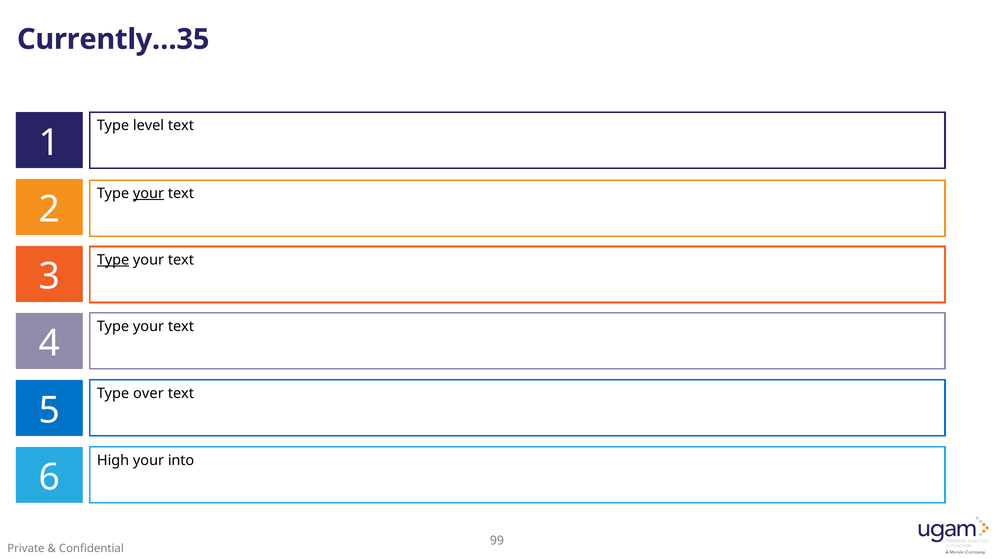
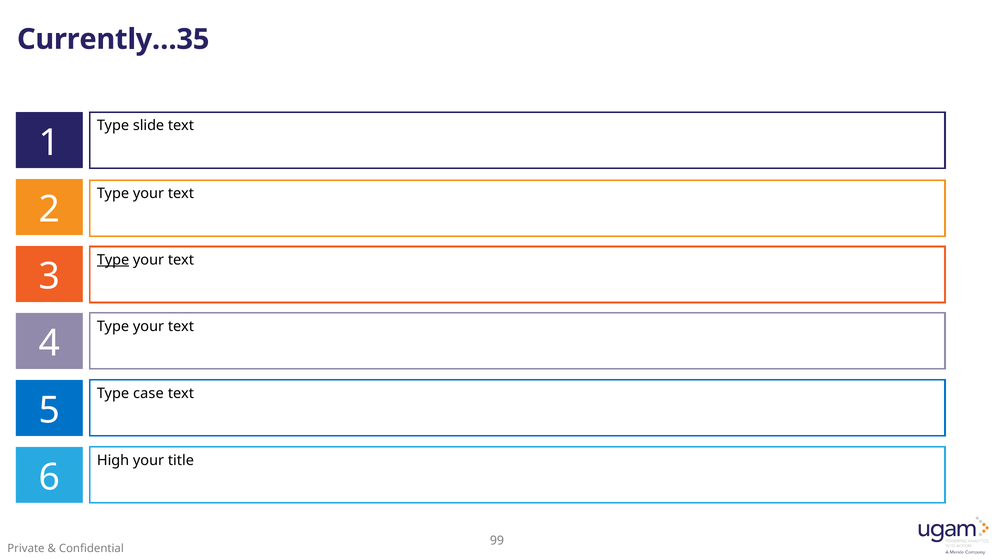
level: level -> slide
your at (148, 193) underline: present -> none
over: over -> case
into: into -> title
